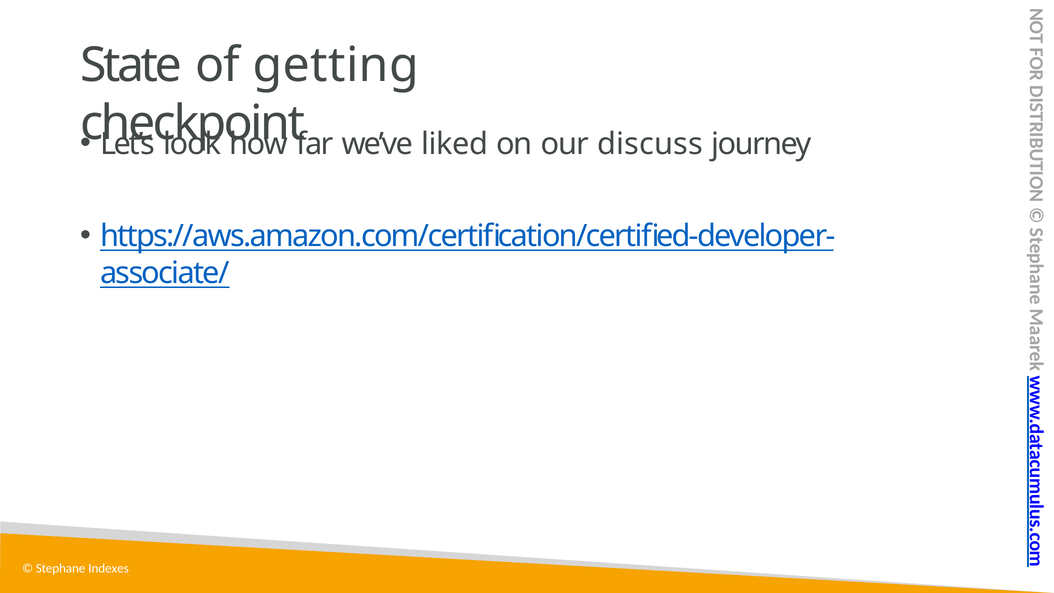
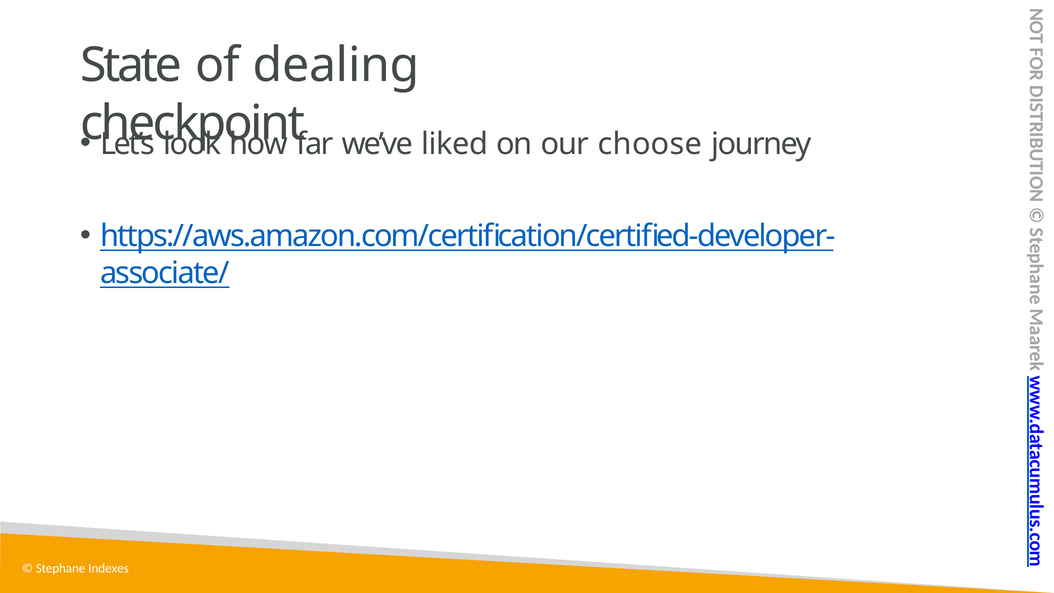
getting: getting -> dealing
discuss: discuss -> choose
